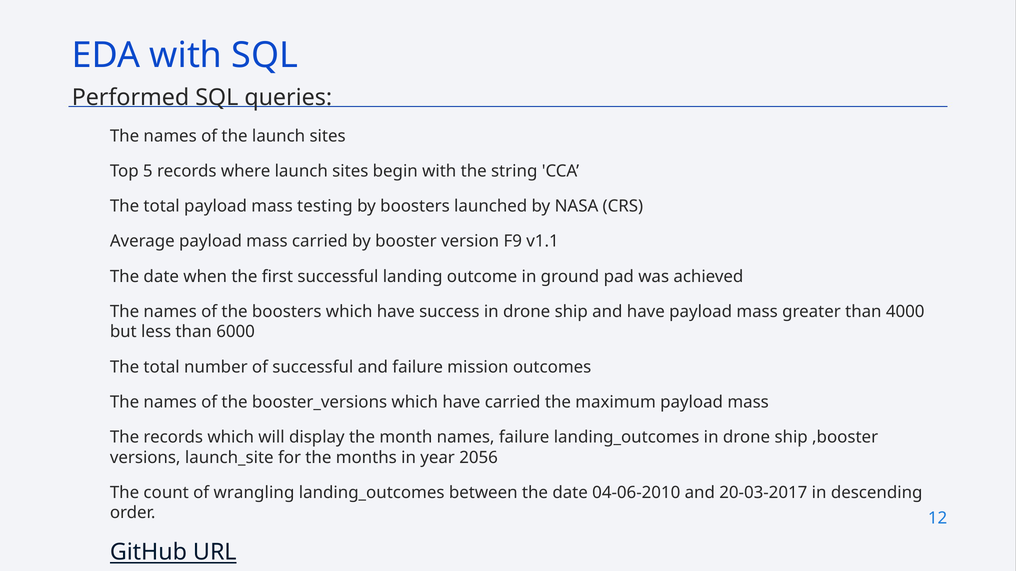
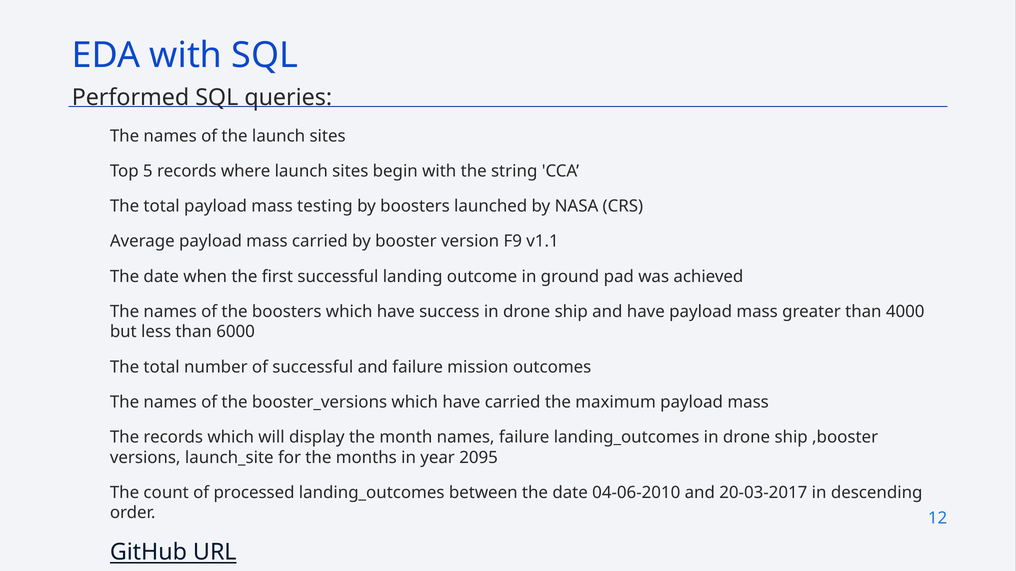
2056: 2056 -> 2095
wrangling: wrangling -> processed
